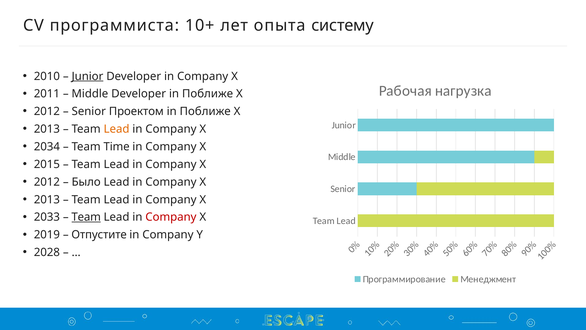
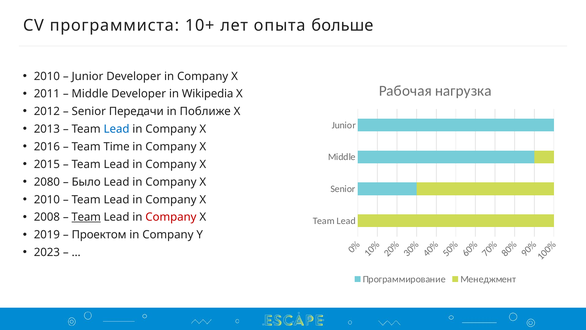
систему: систему -> больше
Junior at (87, 76) underline: present -> none
Developer in Поближе: Поближе -> Wikipedia
Проектом: Проектом -> Передачи
Lead at (117, 129) colour: orange -> blue
2034: 2034 -> 2016
2012 at (47, 182): 2012 -> 2080
2013 at (47, 199): 2013 -> 2010
2033: 2033 -> 2008
Отпустите: Отпустите -> Проектом
2028: 2028 -> 2023
